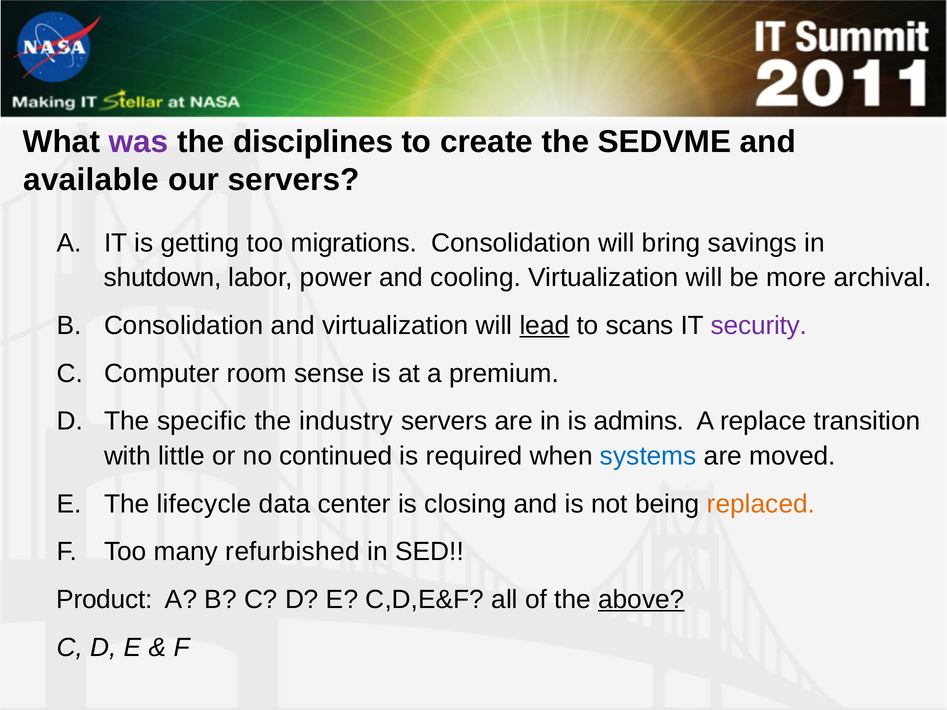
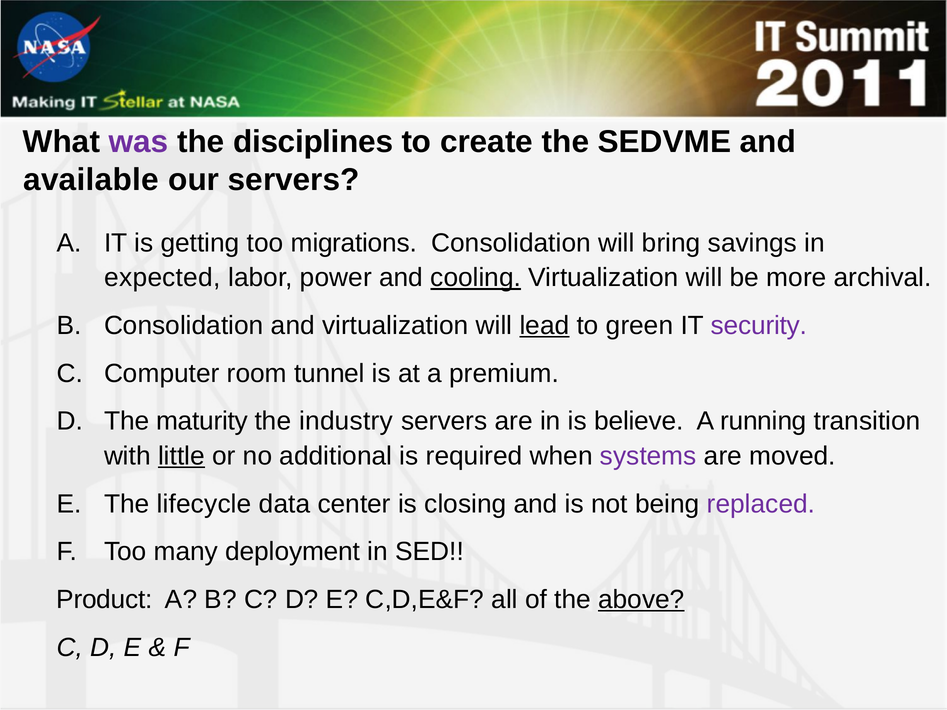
shutdown: shutdown -> expected
cooling underline: none -> present
scans: scans -> green
sense: sense -> tunnel
specific: specific -> maturity
admins: admins -> believe
replace: replace -> running
little underline: none -> present
continued: continued -> additional
systems colour: blue -> purple
replaced colour: orange -> purple
refurbished: refurbished -> deployment
